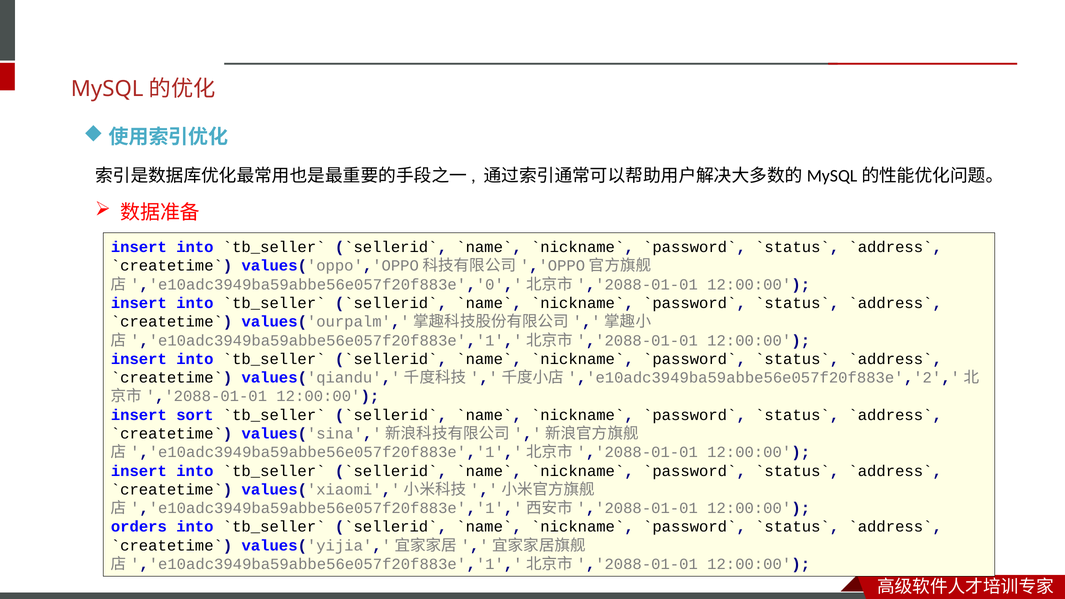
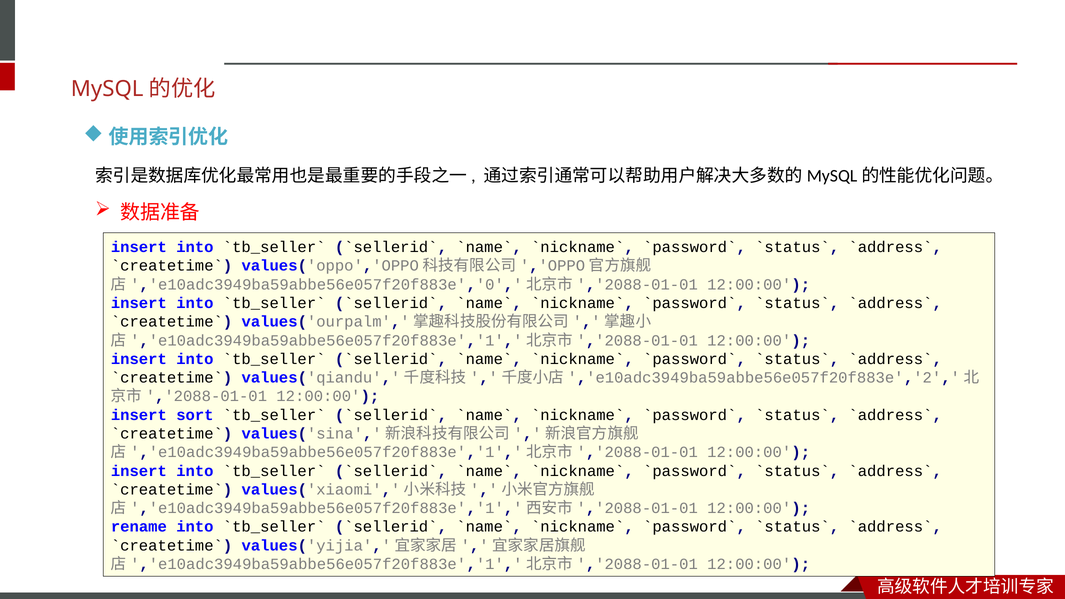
orders: orders -> rename
